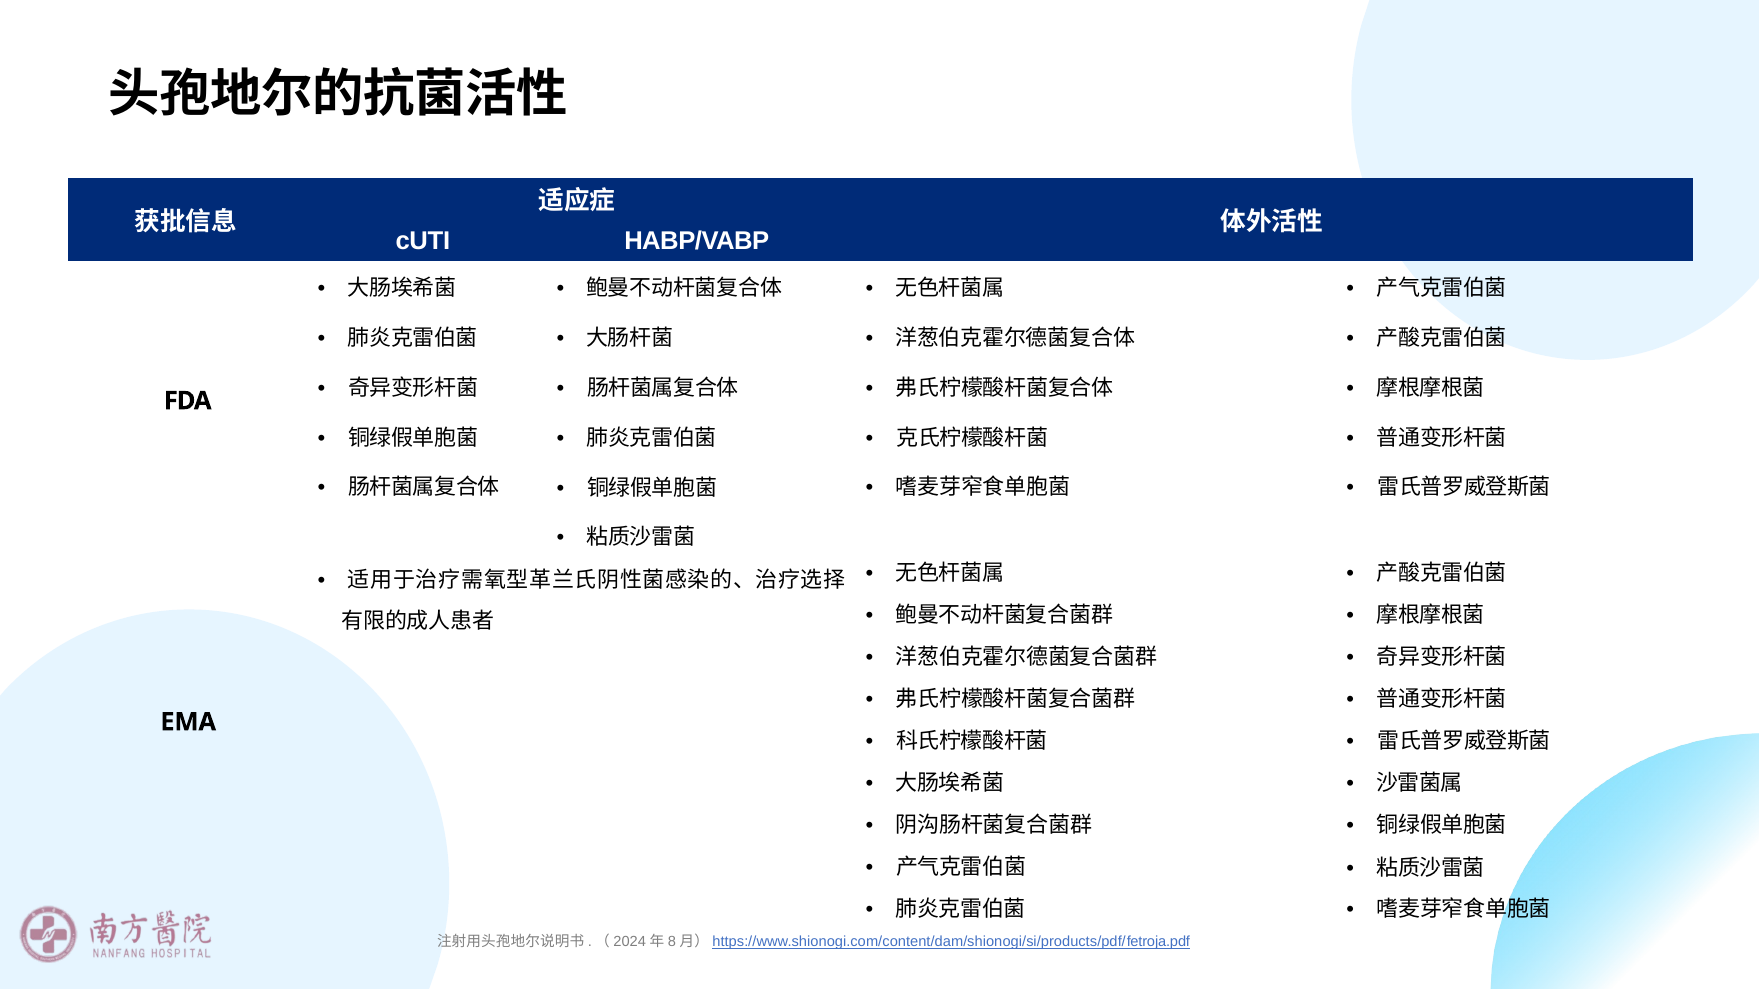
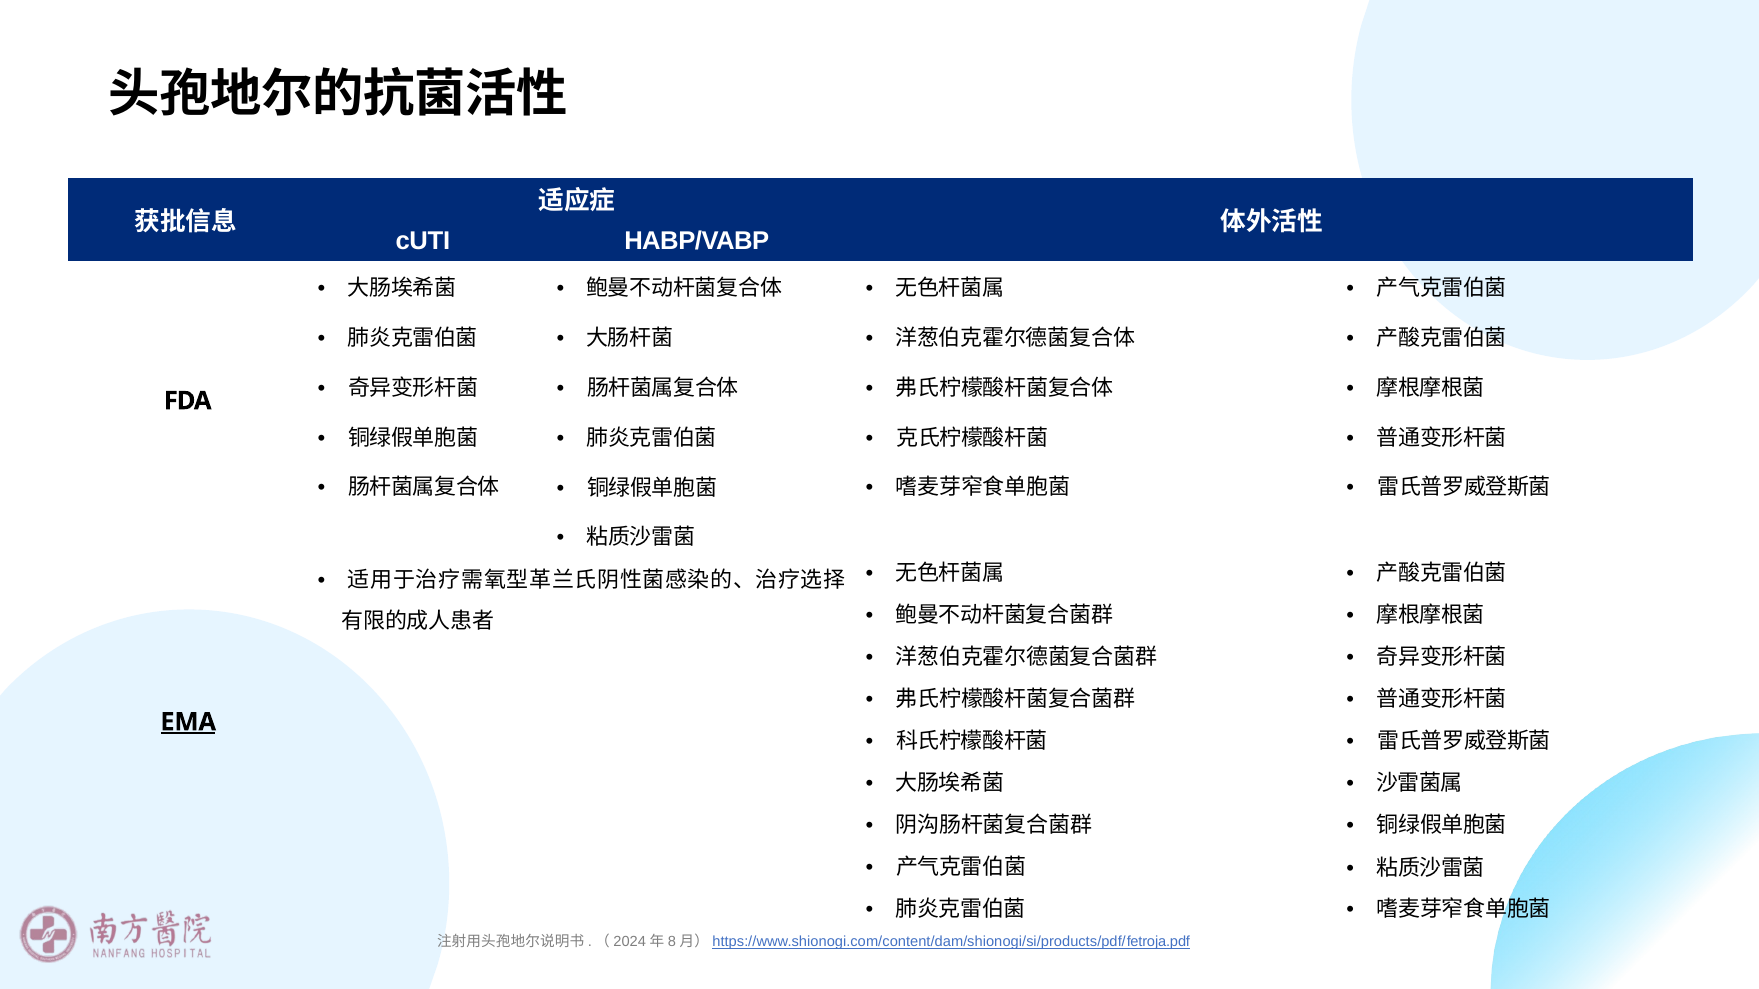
EMA underline: none -> present
